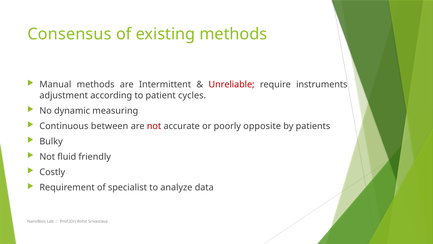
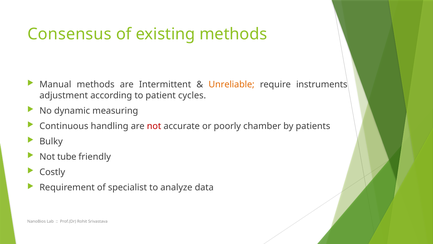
Unreliable colour: red -> orange
between: between -> handling
opposite: opposite -> chamber
fluid: fluid -> tube
